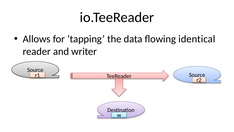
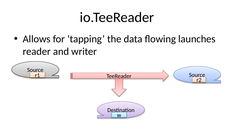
identical: identical -> launches
